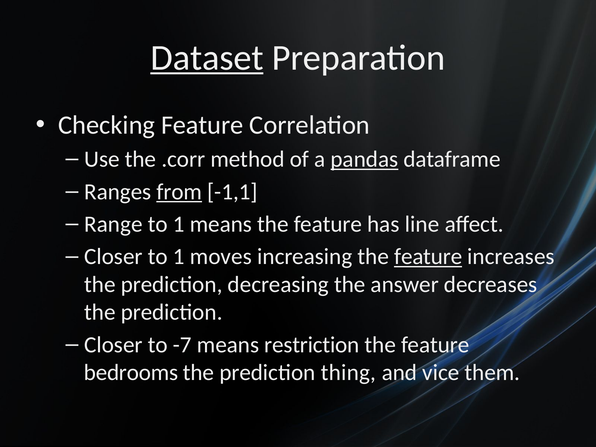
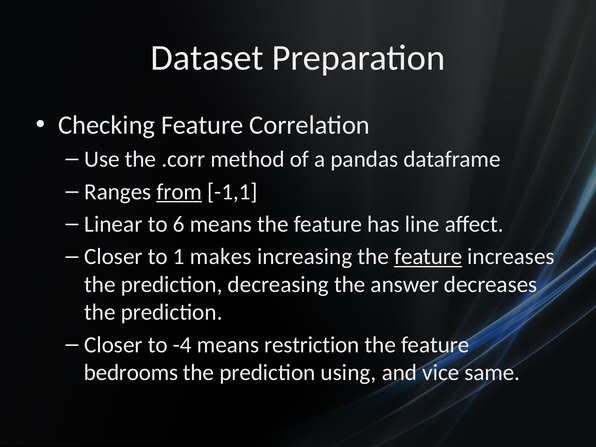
Dataset underline: present -> none
pandas underline: present -> none
Range: Range -> Linear
1 at (179, 224): 1 -> 6
moves: moves -> makes
-7: -7 -> -4
thing: thing -> using
them: them -> same
